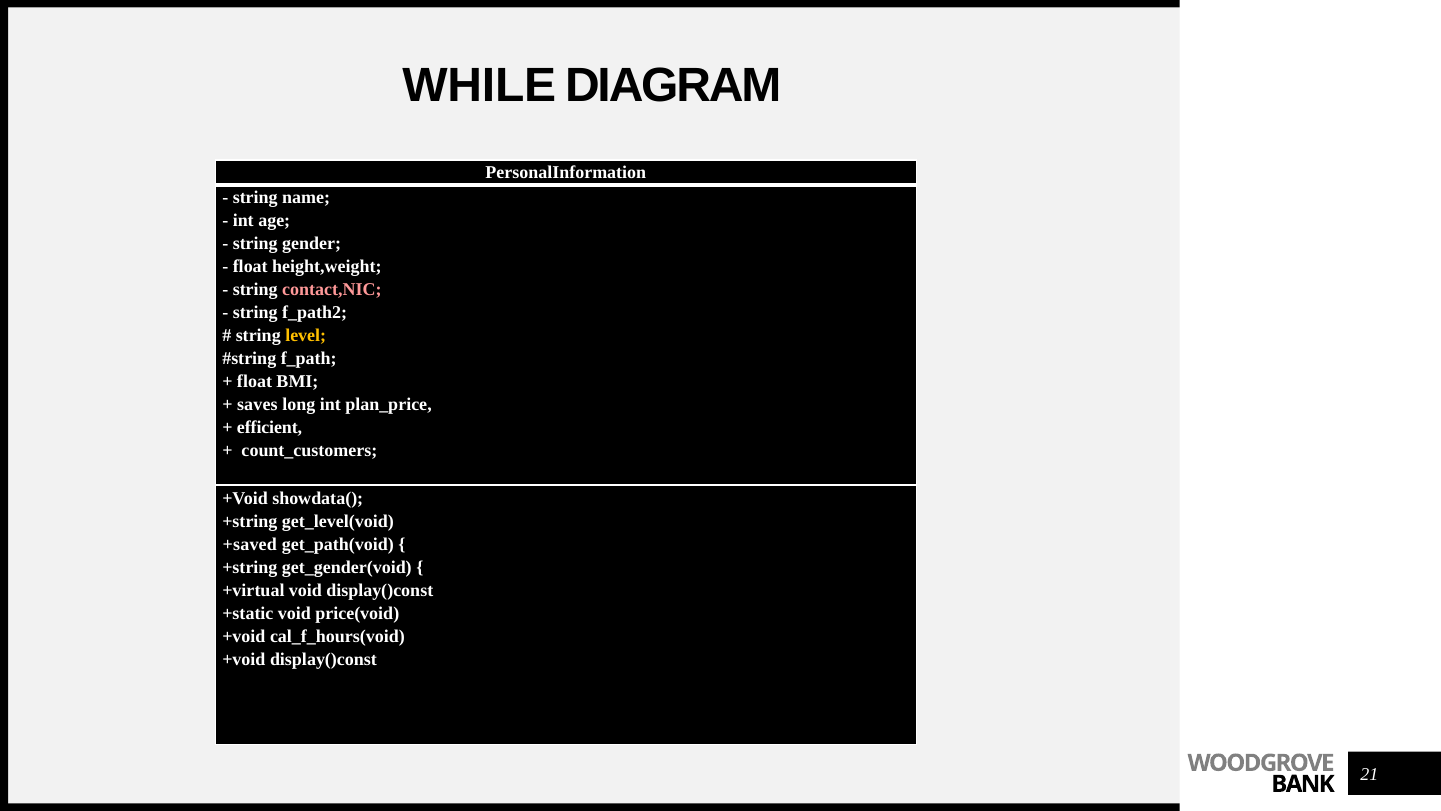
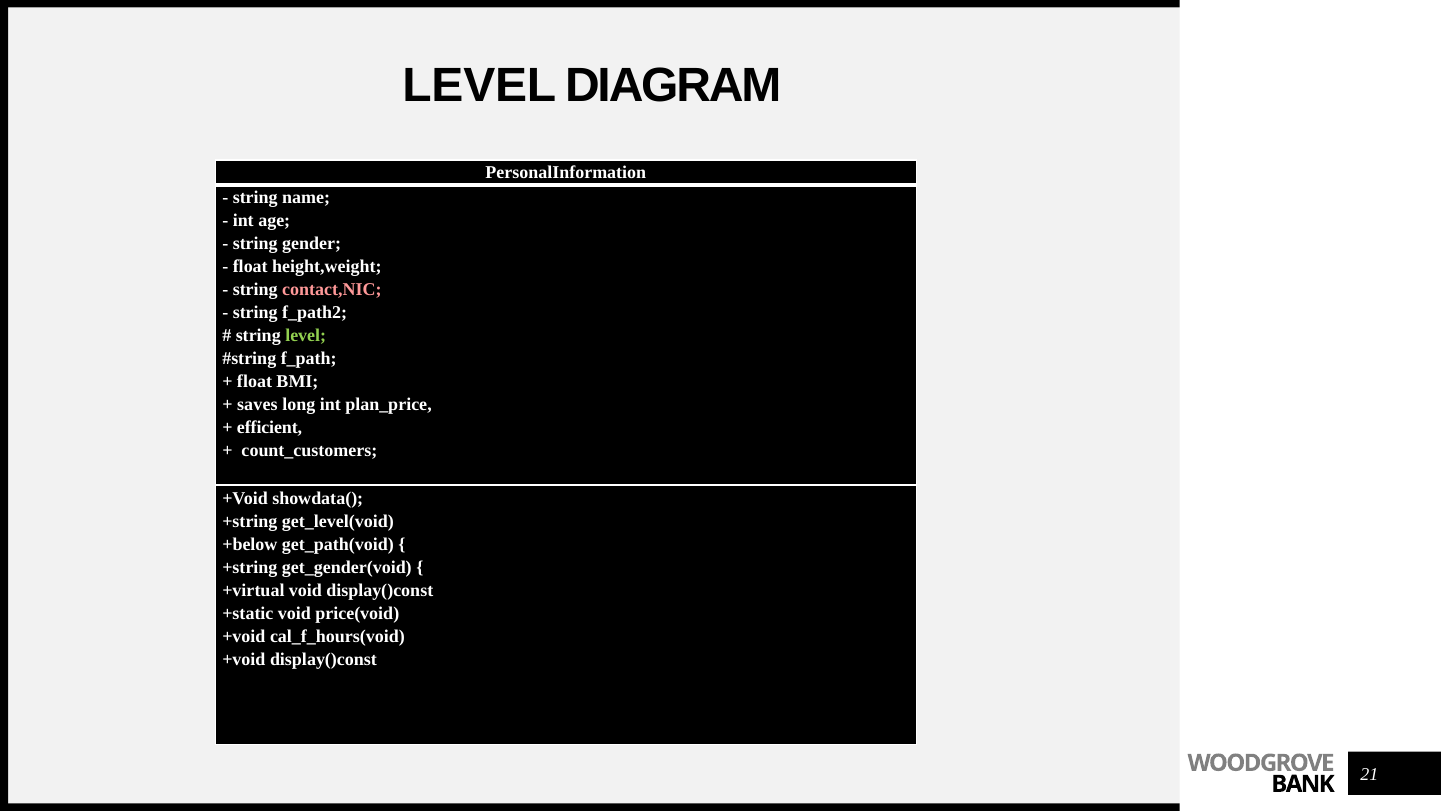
WHILE at (479, 85): WHILE -> LEVEL
level at (306, 336) colour: yellow -> light green
+saved: +saved -> +below
